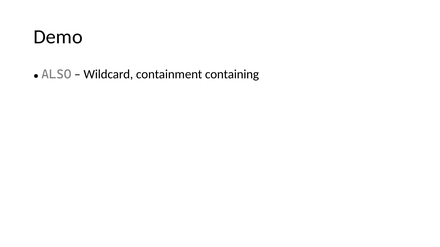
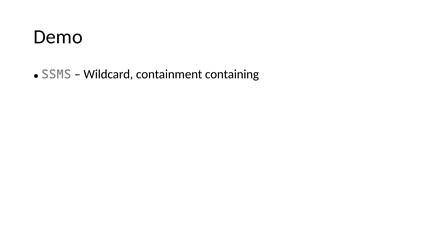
ALSO: ALSO -> SSMS
